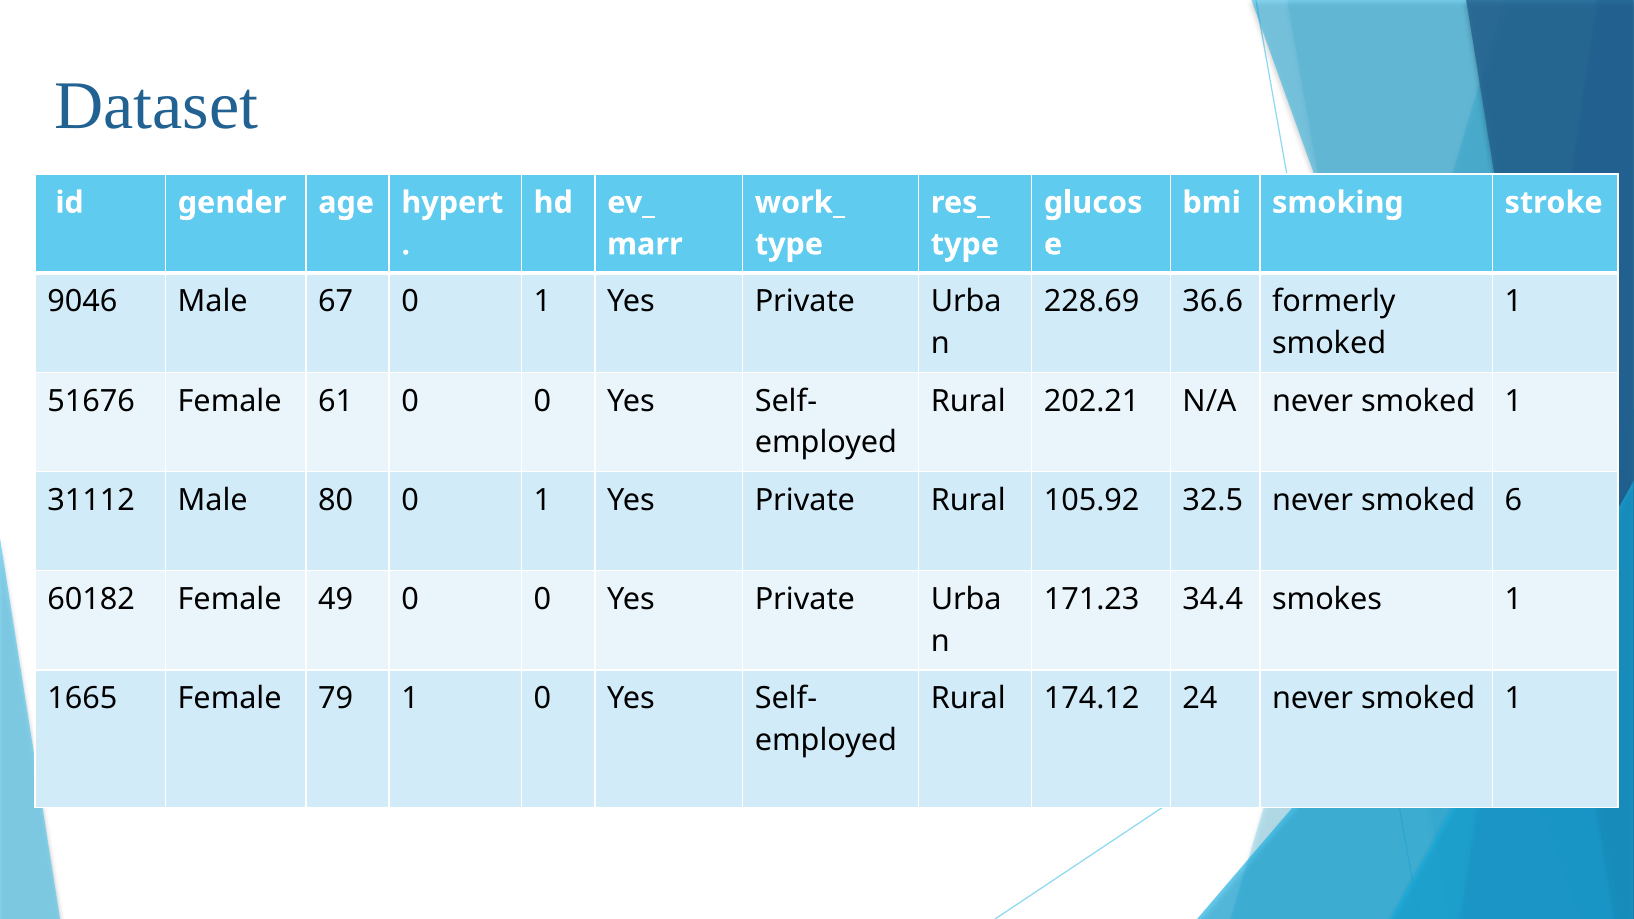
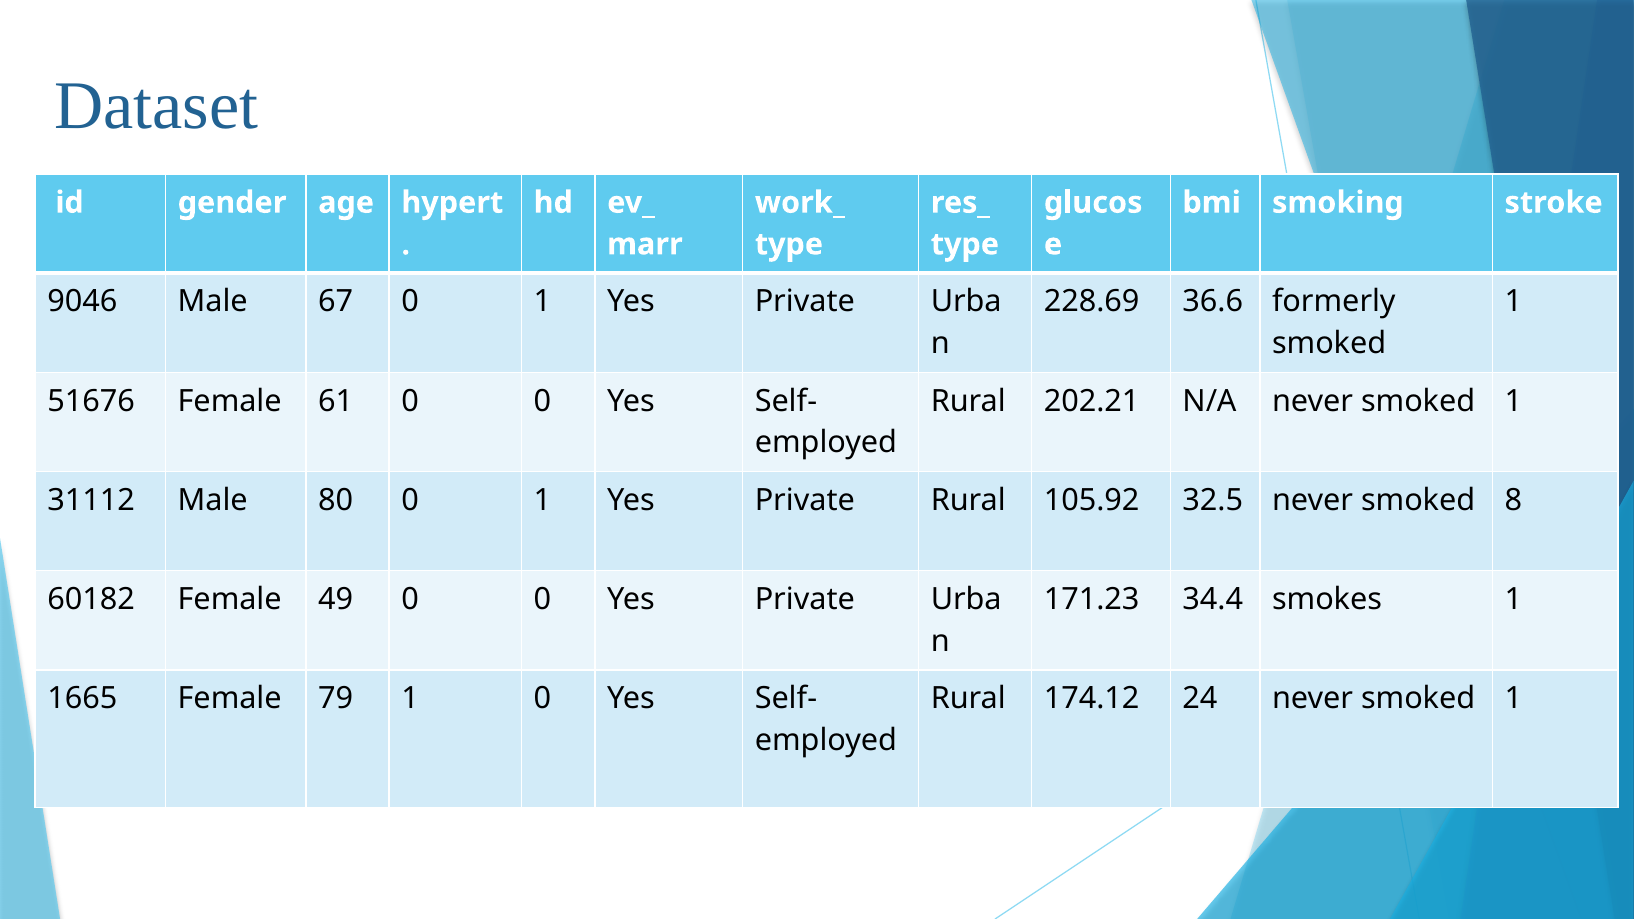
6: 6 -> 8
